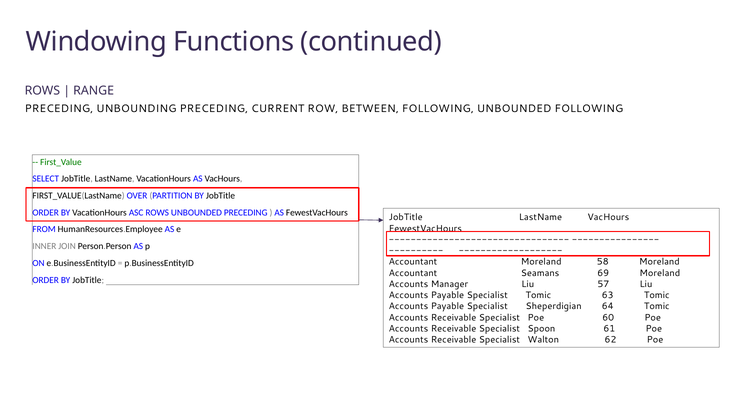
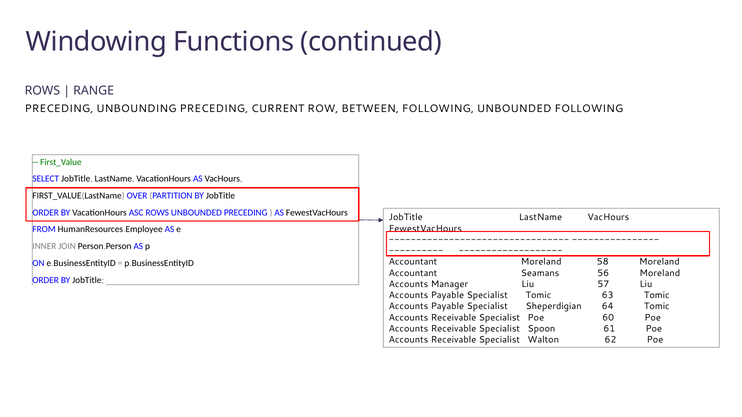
69: 69 -> 56
